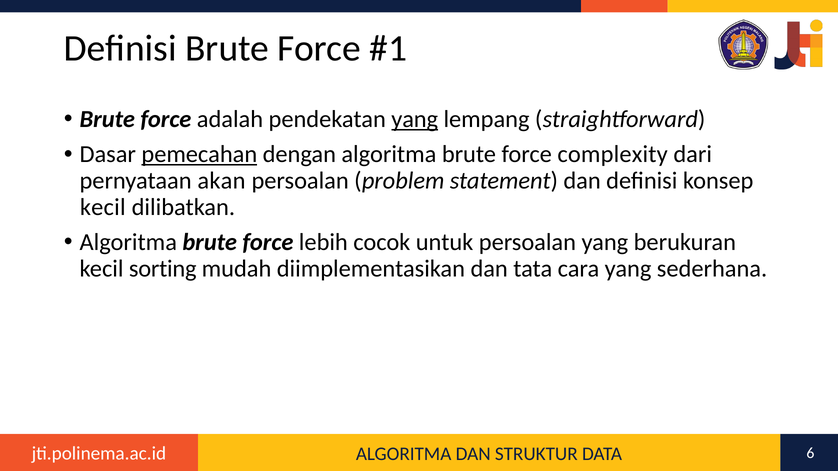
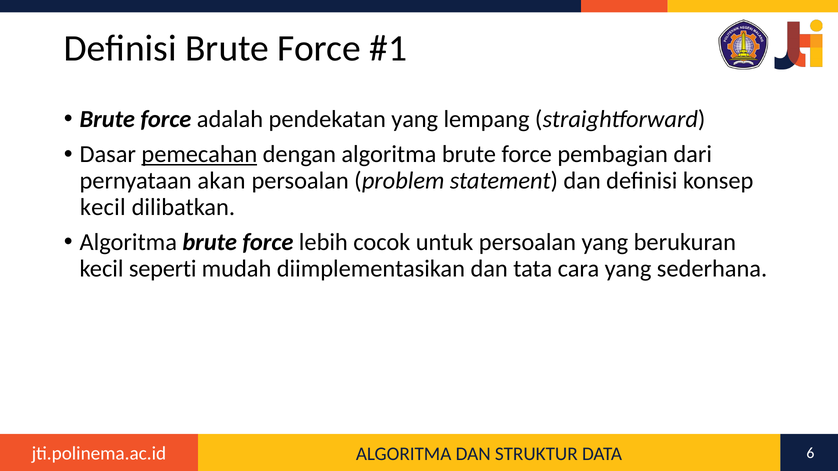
yang at (415, 119) underline: present -> none
complexity: complexity -> pembagian
sorting: sorting -> seperti
